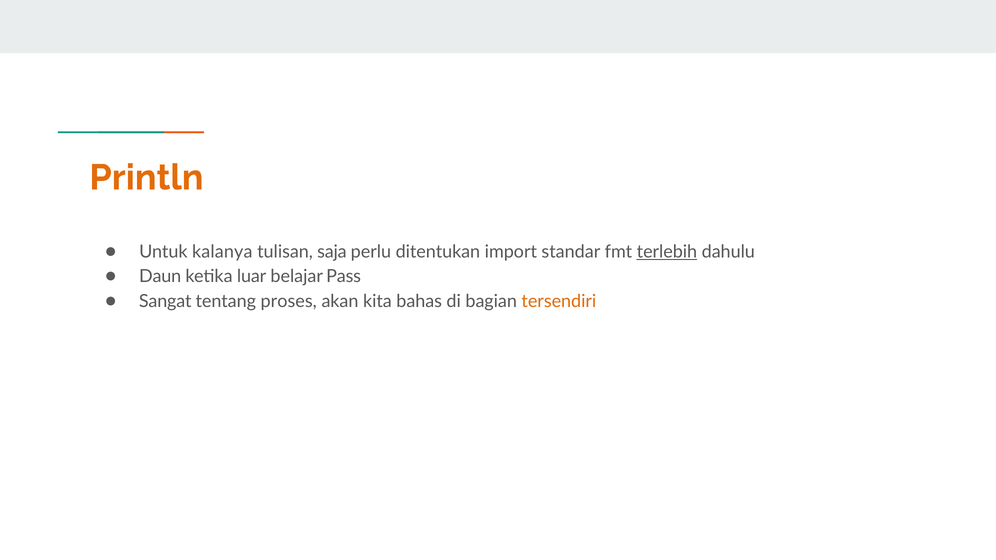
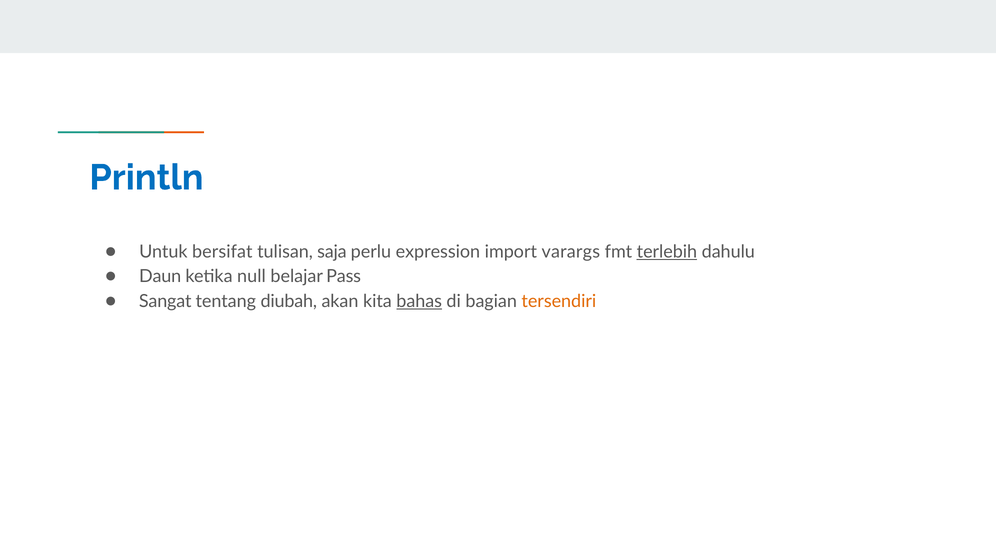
Println colour: orange -> blue
kalanya: kalanya -> bersifat
ditentukan: ditentukan -> expression
standar: standar -> varargs
luar: luar -> null
proses: proses -> diubah
bahas underline: none -> present
